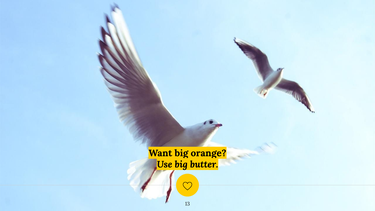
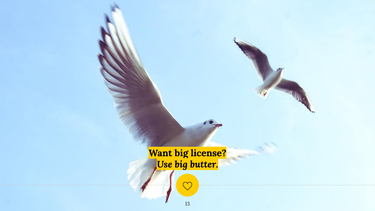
orange: orange -> license
